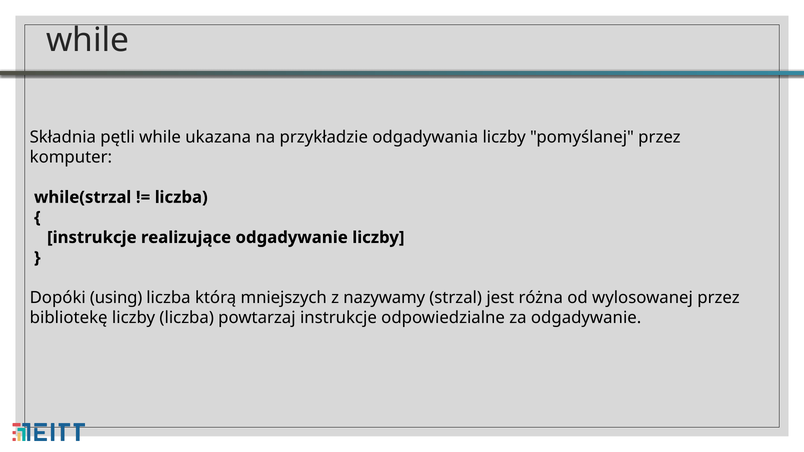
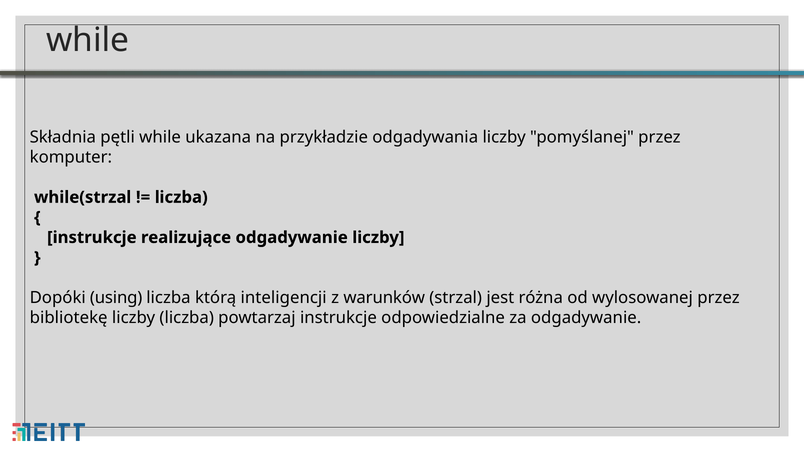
mniejszych: mniejszych -> inteligencji
nazywamy: nazywamy -> warunków
